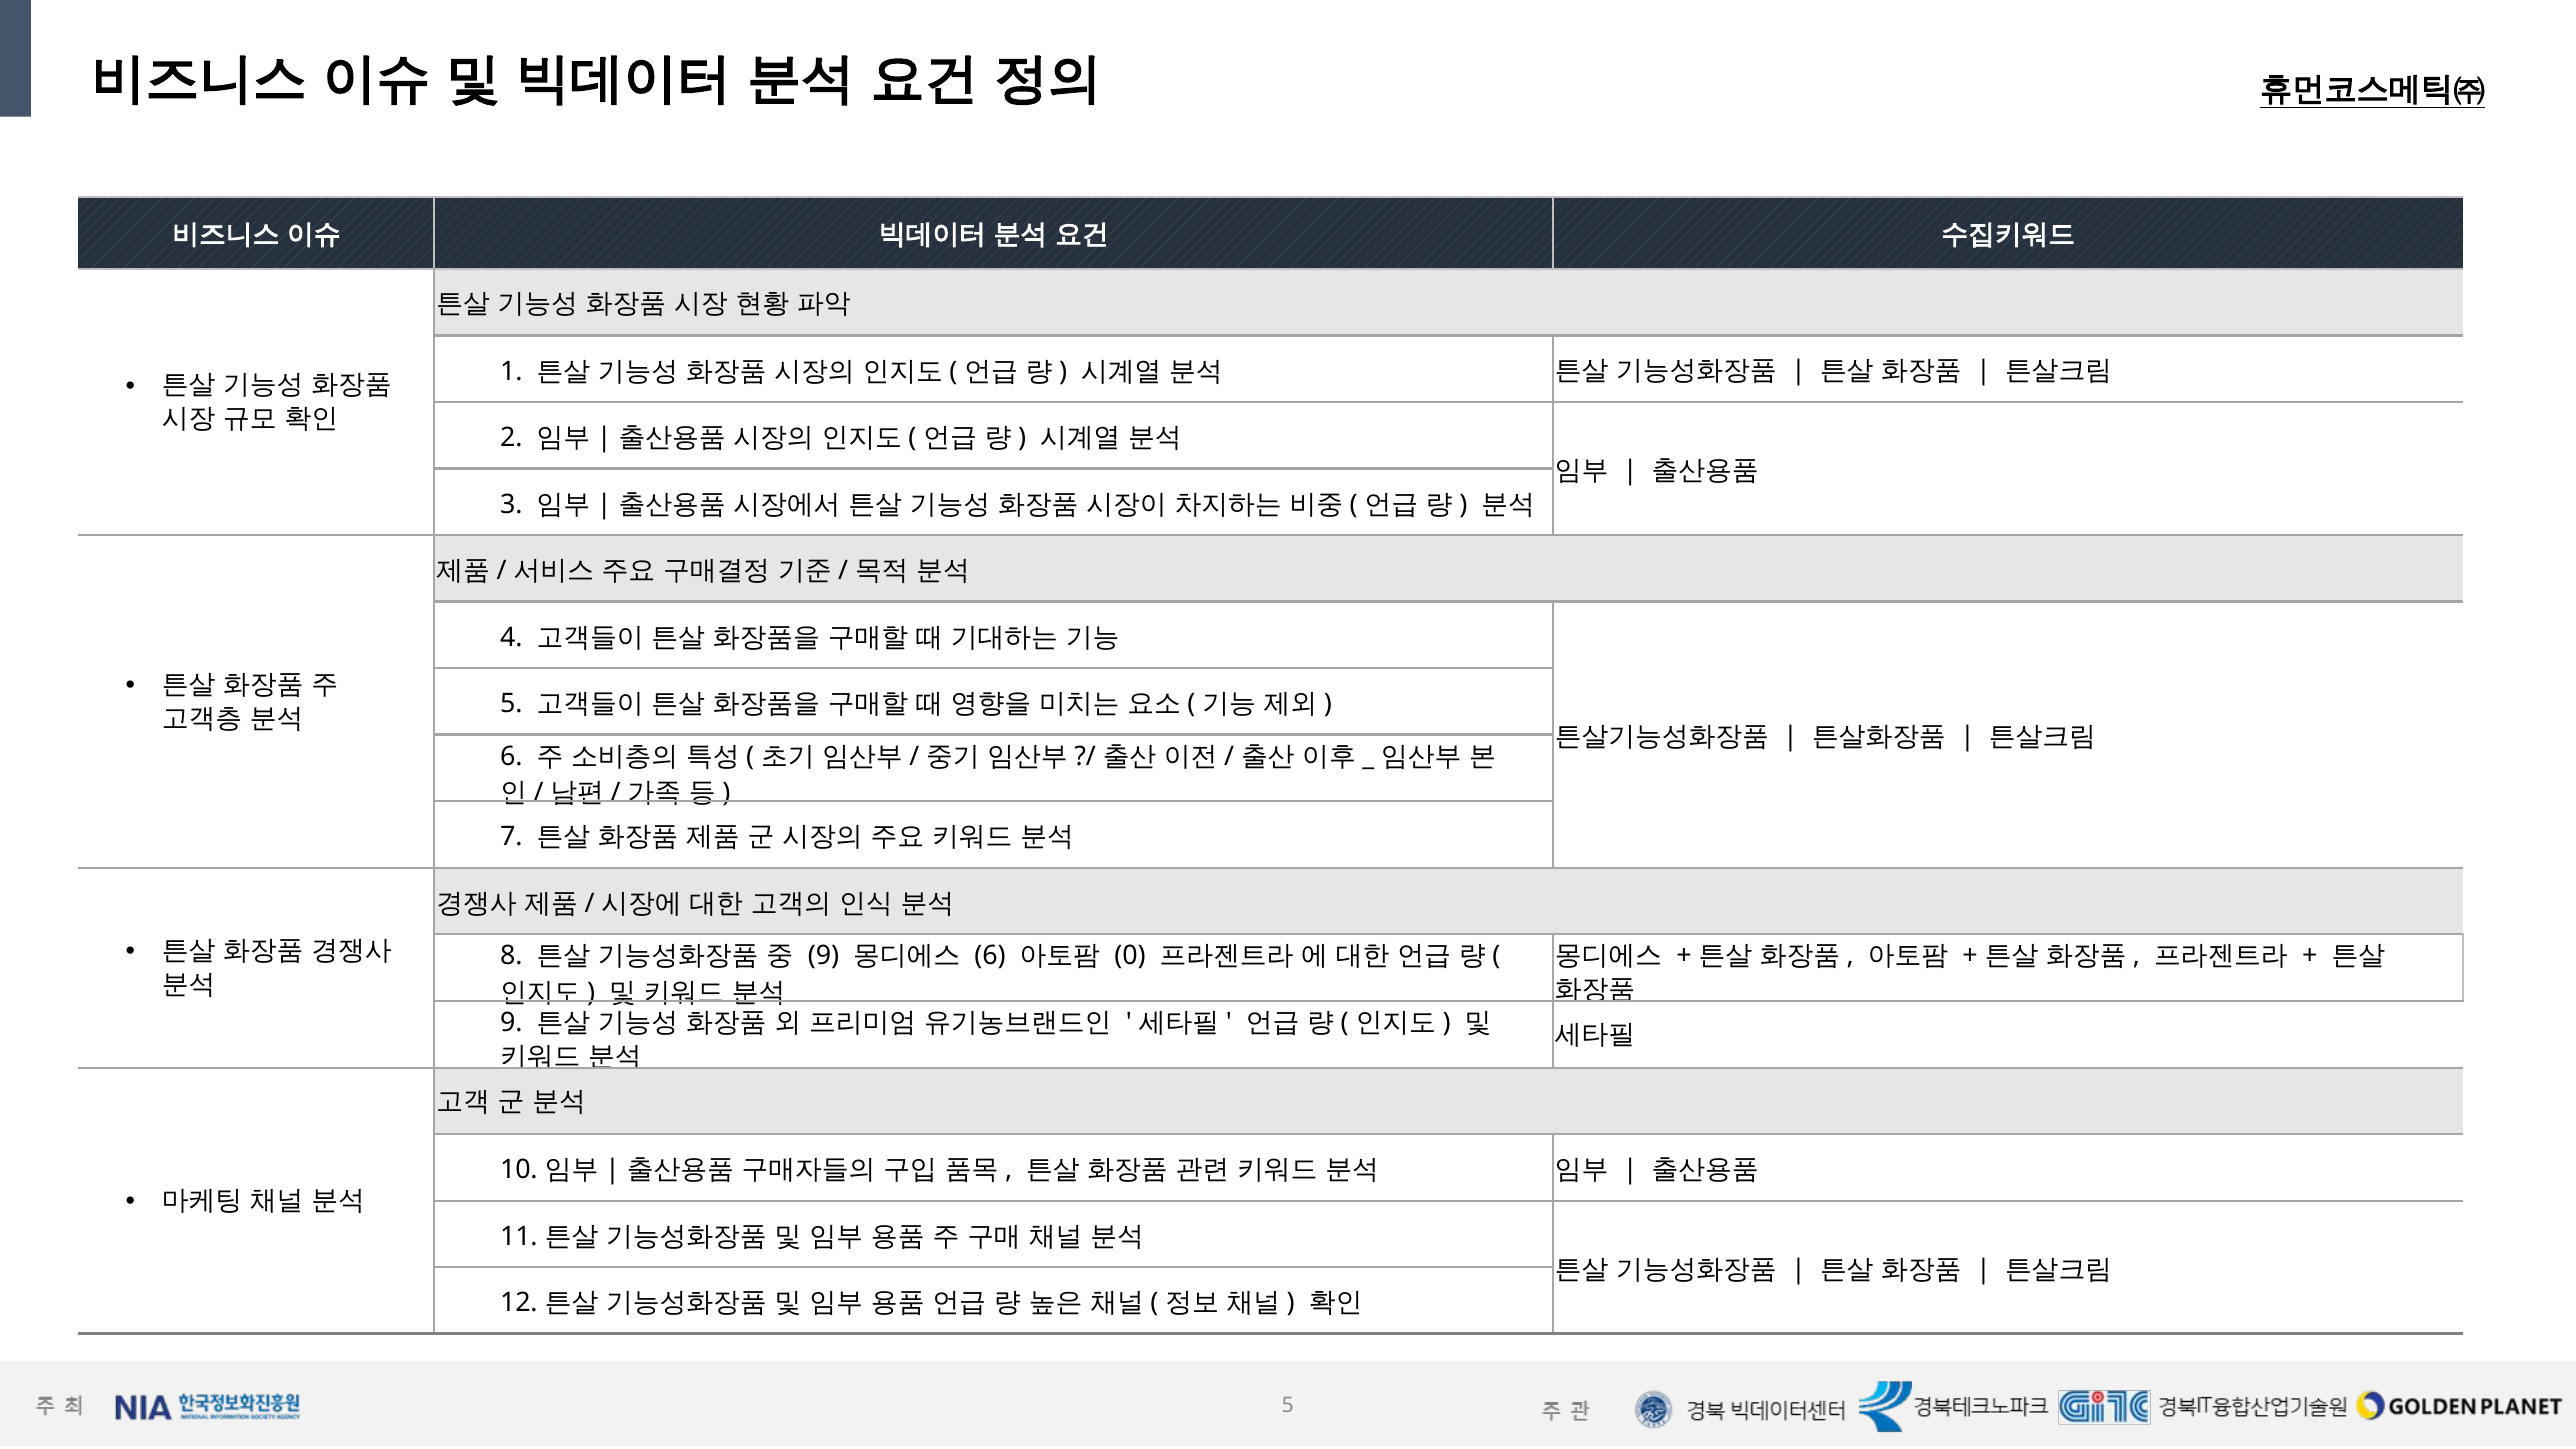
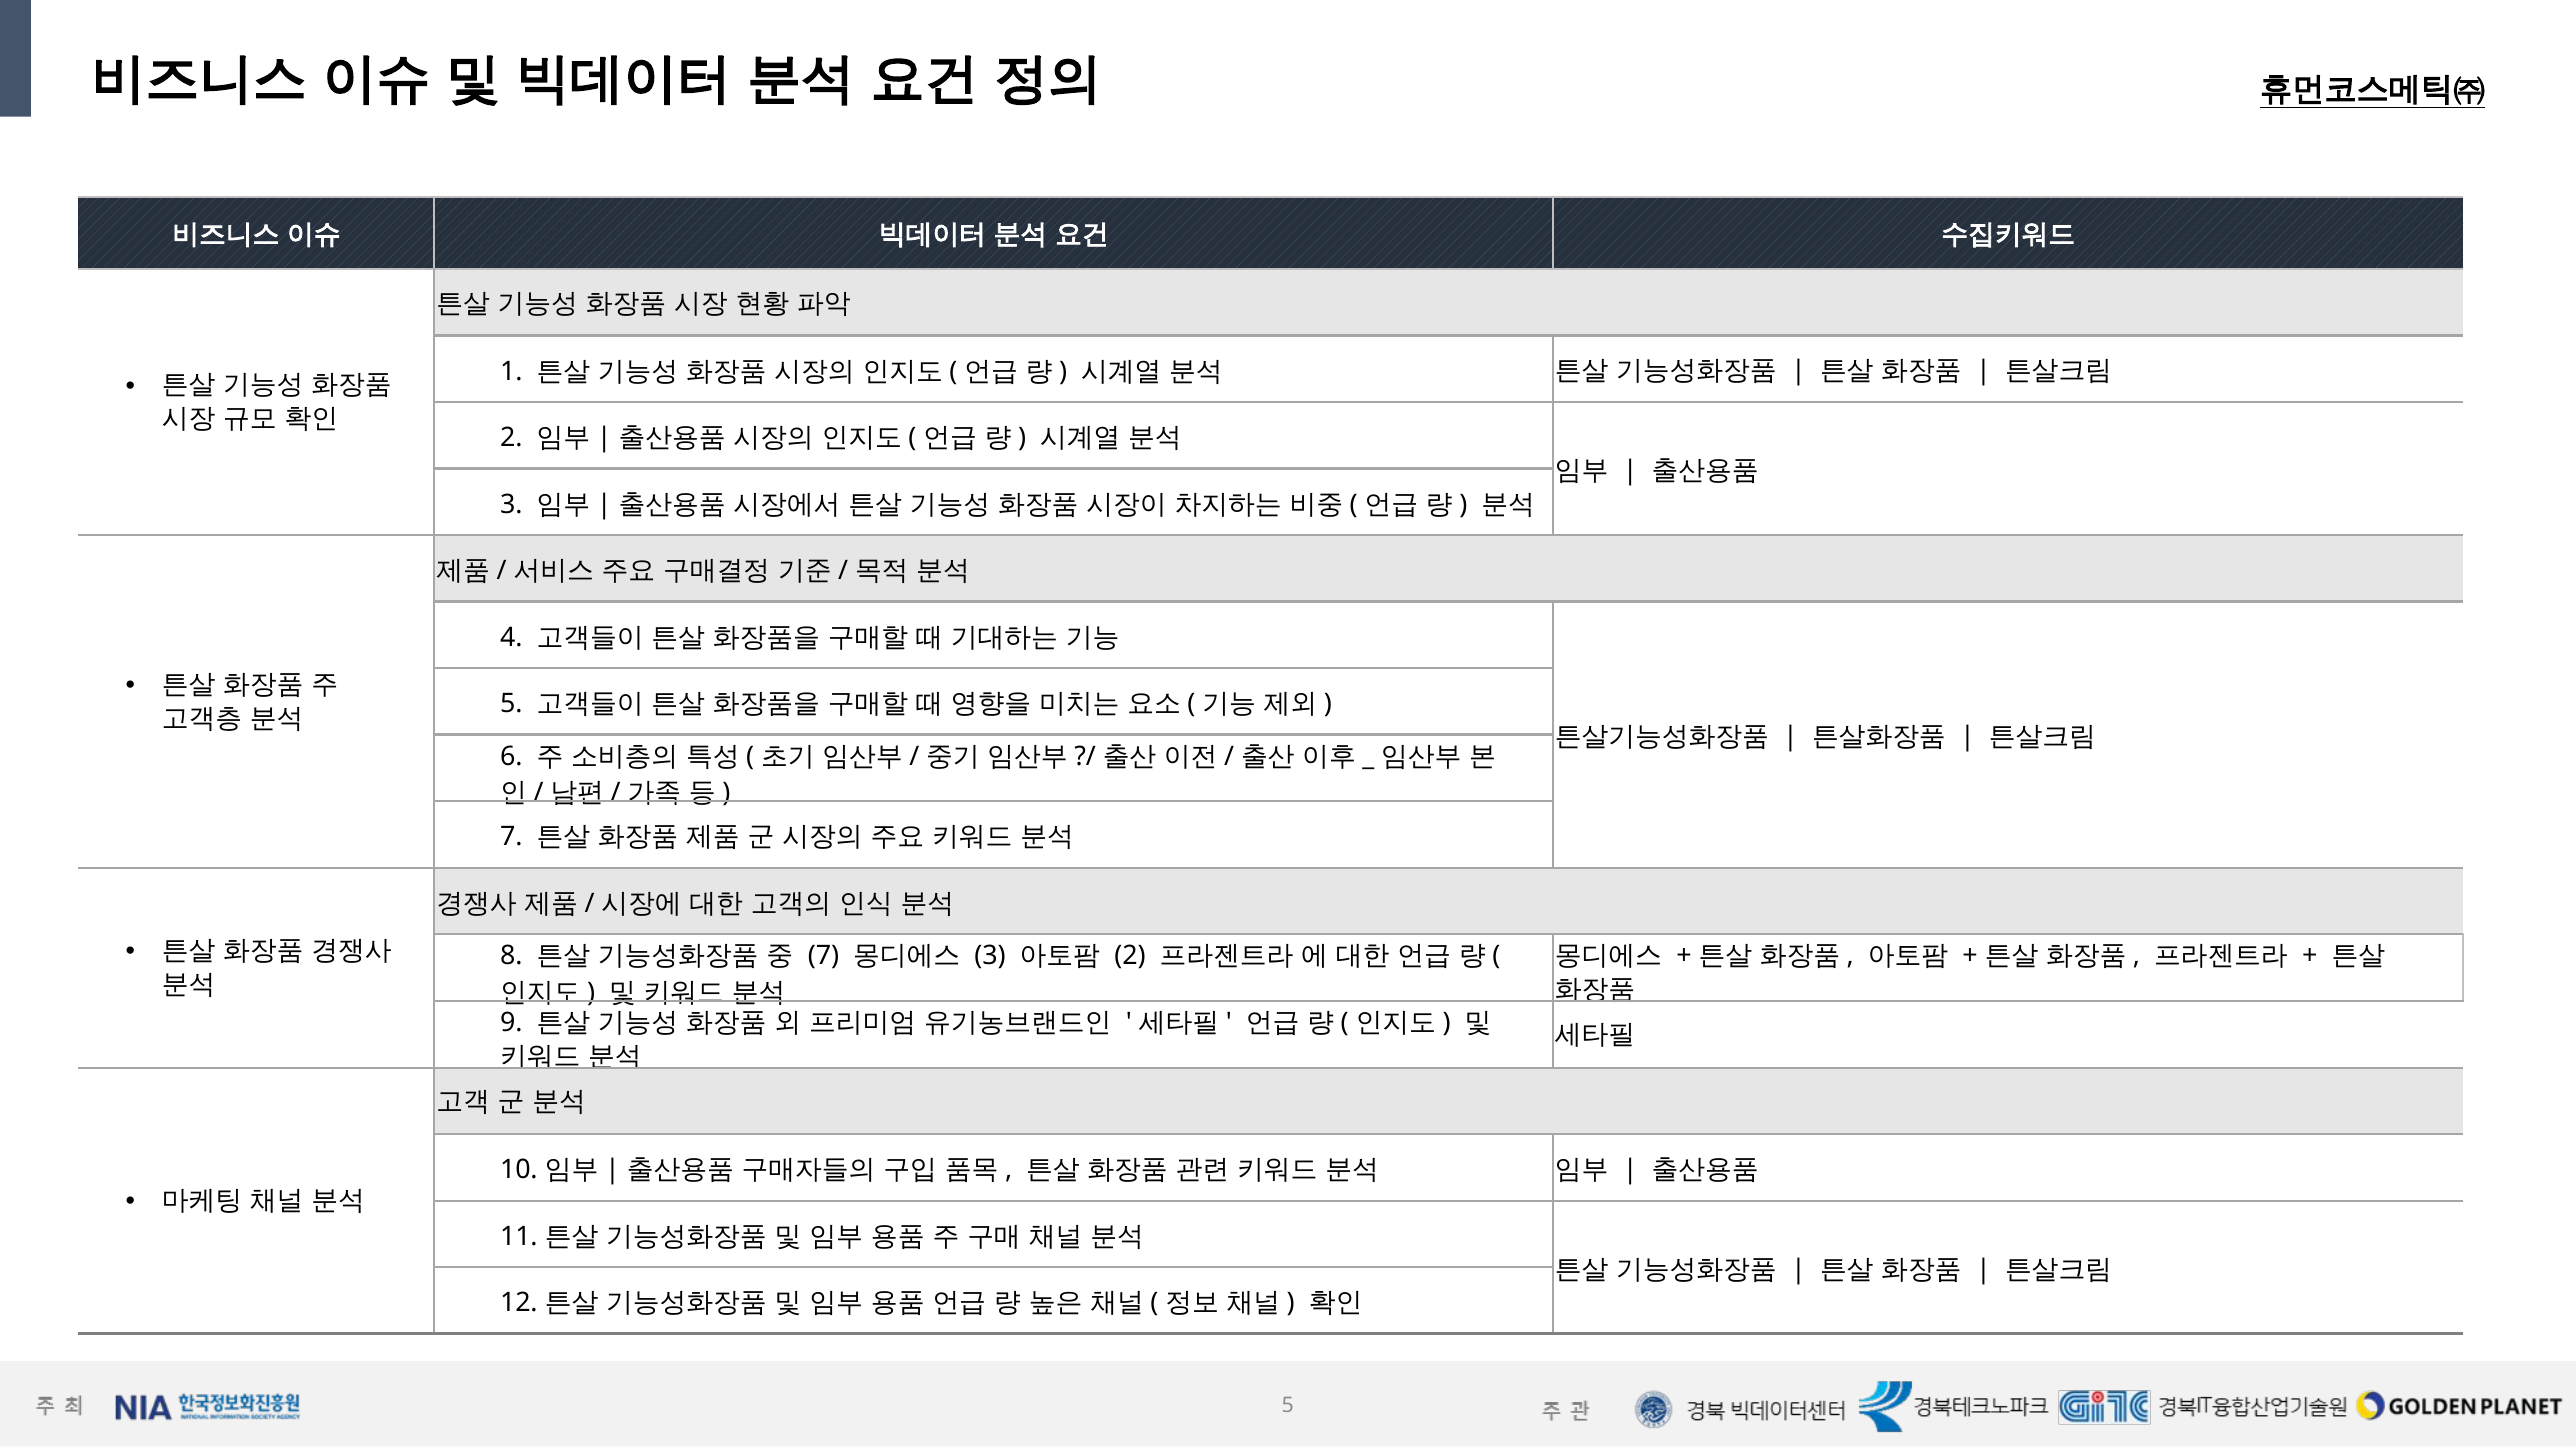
9 at (823, 956): 9 -> 7
6 at (990, 956): 6 -> 3
0 at (1130, 956): 0 -> 2
